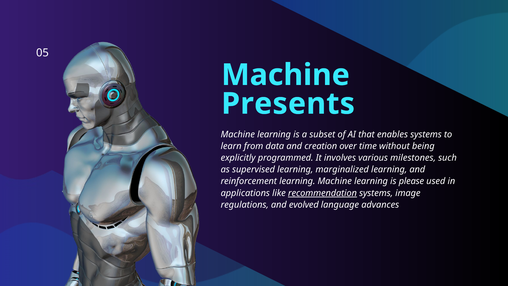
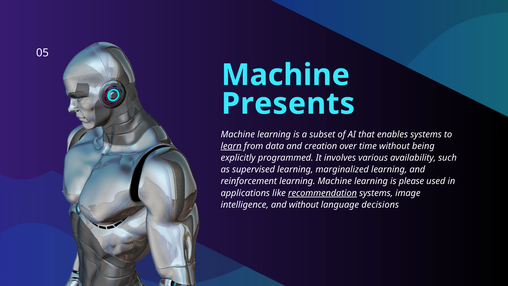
learn underline: none -> present
milestones: milestones -> availability
regulations: regulations -> intelligence
and evolved: evolved -> without
advances: advances -> decisions
